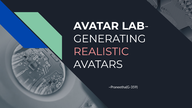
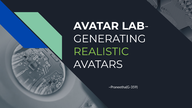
REALISTIC colour: pink -> light green
